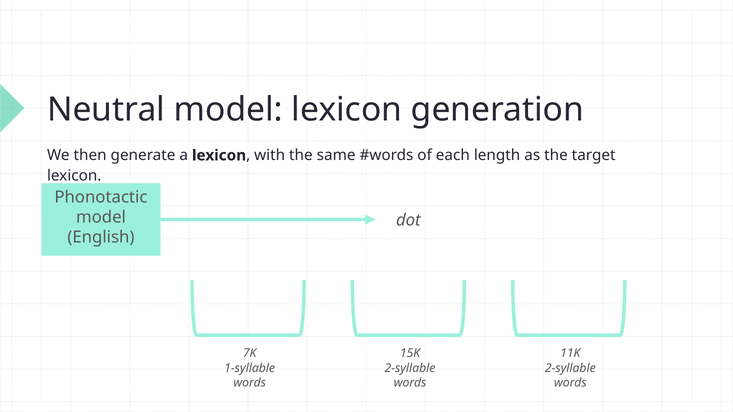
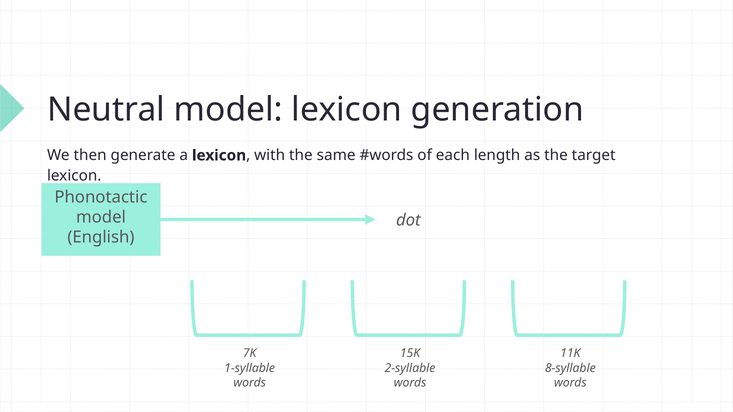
2-syllable at (570, 368): 2-syllable -> 8-syllable
